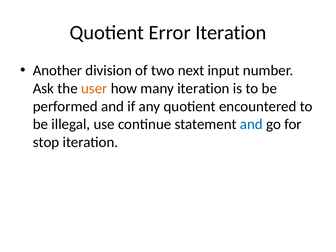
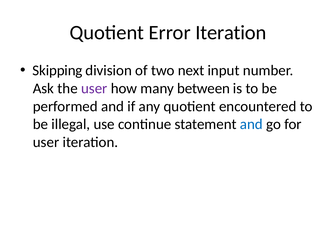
Another: Another -> Skipping
user at (94, 88) colour: orange -> purple
many iteration: iteration -> between
stop at (46, 142): stop -> user
